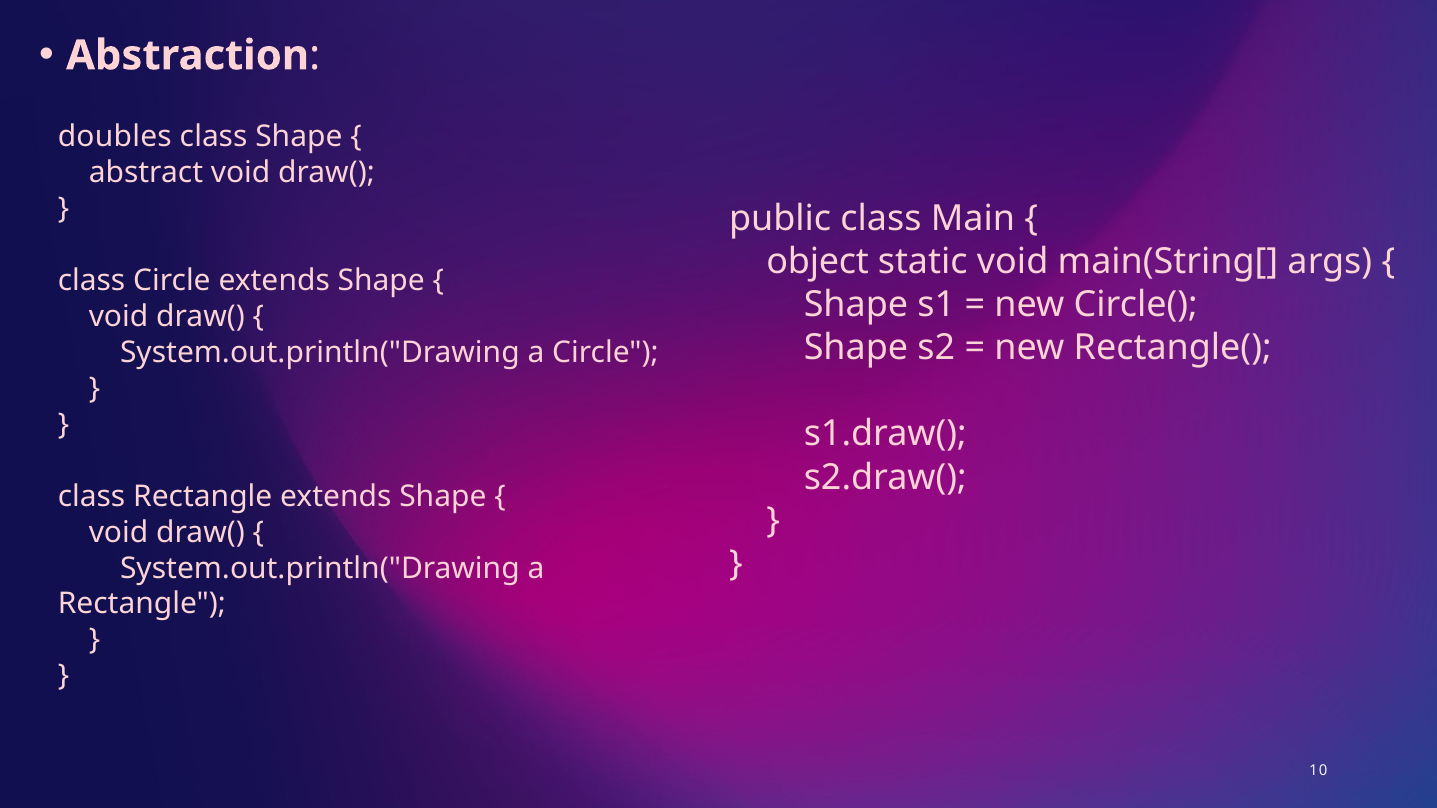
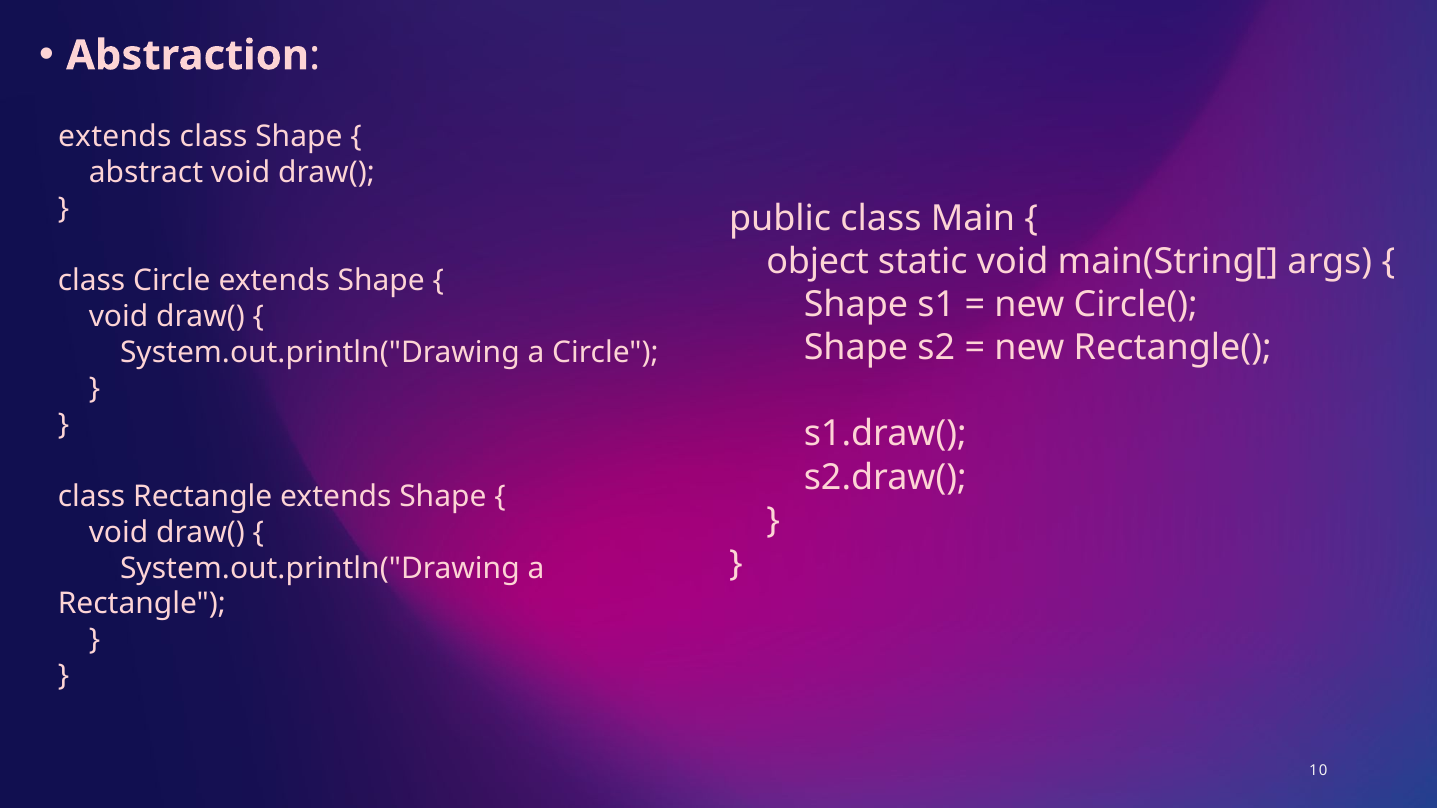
doubles at (115, 137): doubles -> extends
